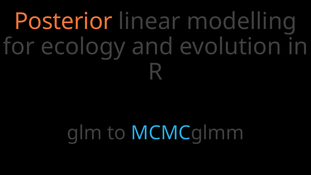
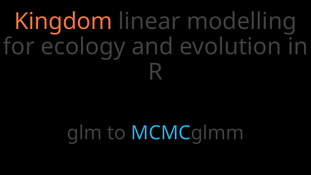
Posterior: Posterior -> Kingdom
